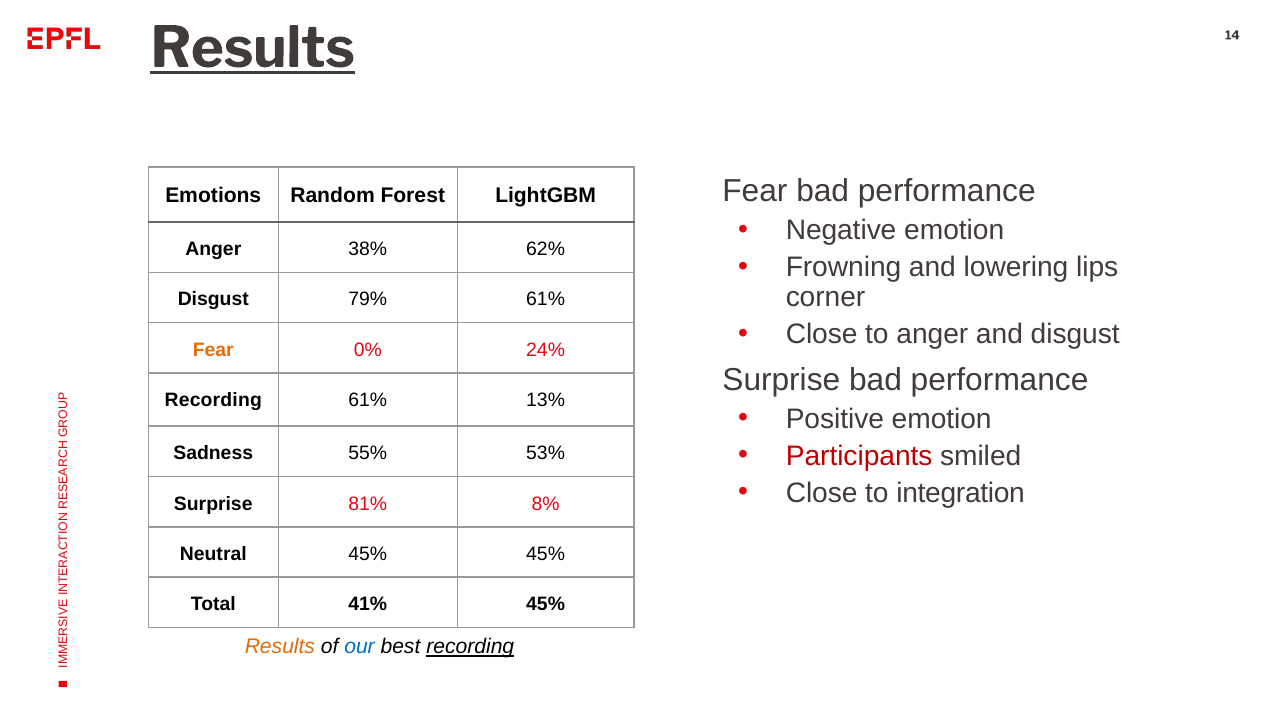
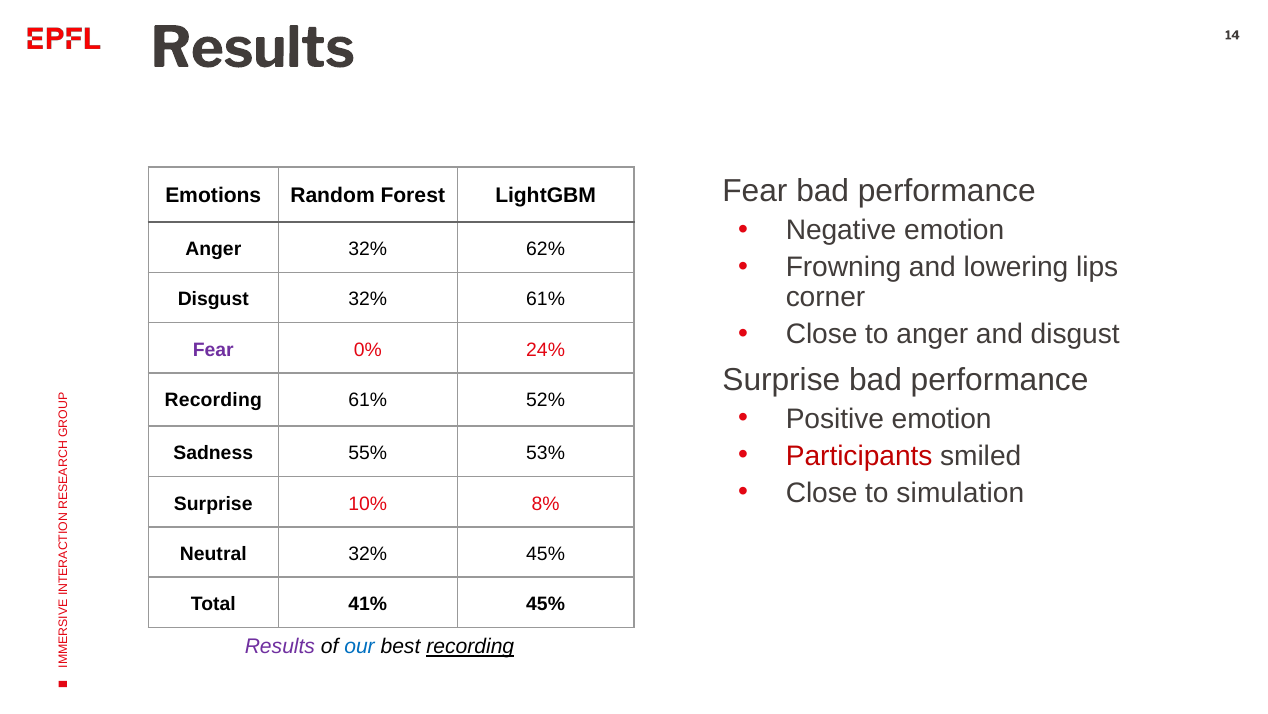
Results at (253, 48) underline: present -> none
Anger 38%: 38% -> 32%
Disgust 79%: 79% -> 32%
Fear colour: orange -> purple
13%: 13% -> 52%
integration: integration -> simulation
81%: 81% -> 10%
Neutral 45%: 45% -> 32%
Results at (280, 646) colour: orange -> purple
